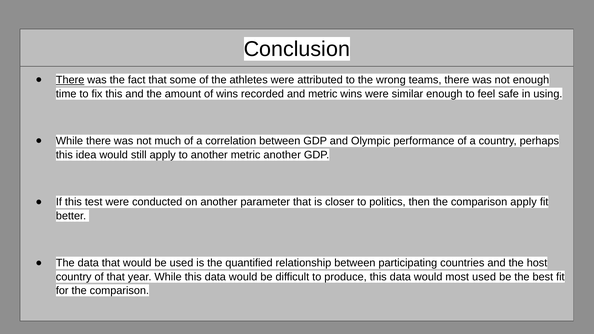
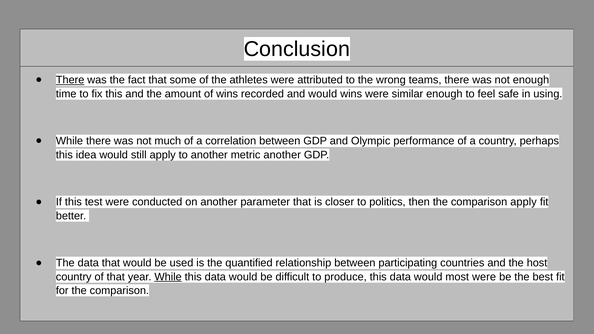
and metric: metric -> would
While at (168, 277) underline: none -> present
most used: used -> were
